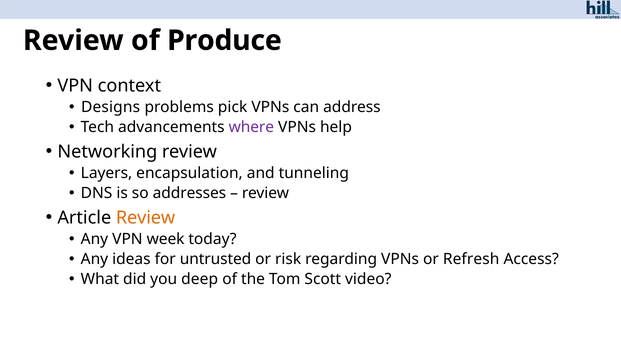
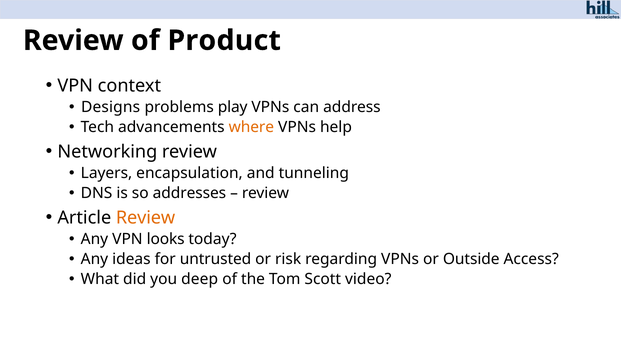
Produce: Produce -> Product
pick: pick -> play
where colour: purple -> orange
week: week -> looks
Refresh: Refresh -> Outside
